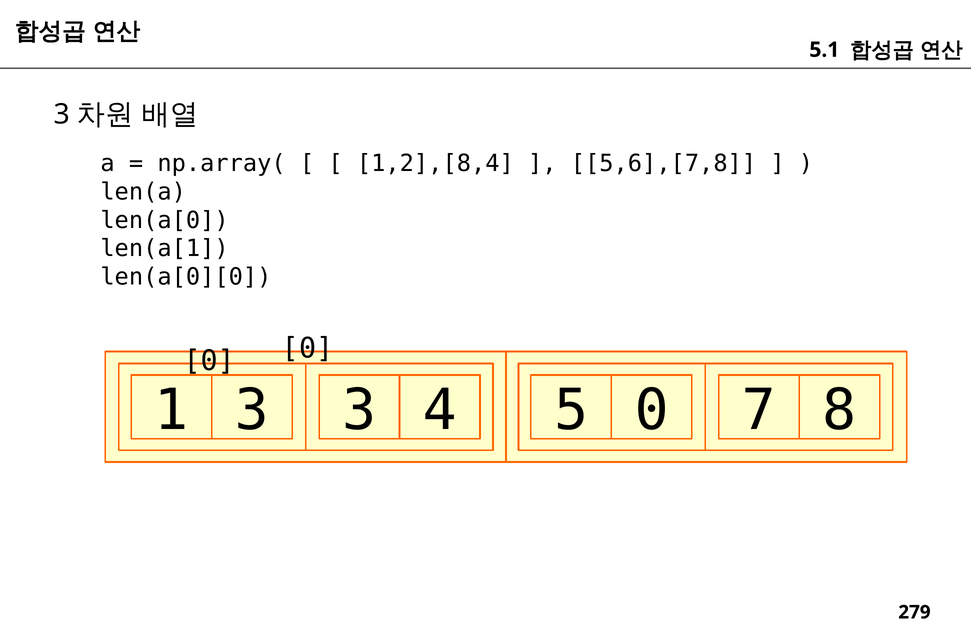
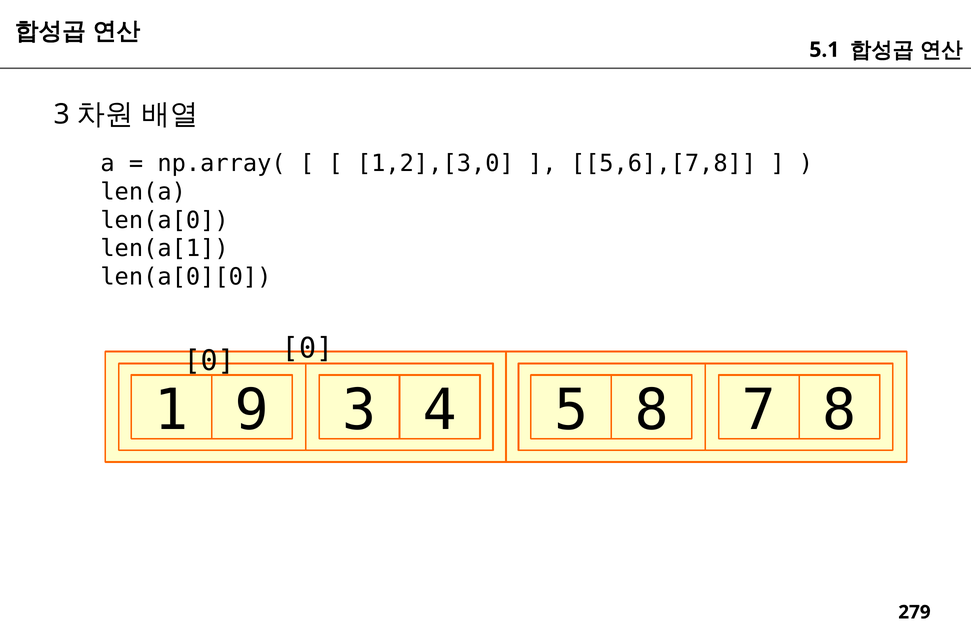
1,2],[8,4: 1,2],[8,4 -> 1,2],[3,0
1 3: 3 -> 9
5 0: 0 -> 8
